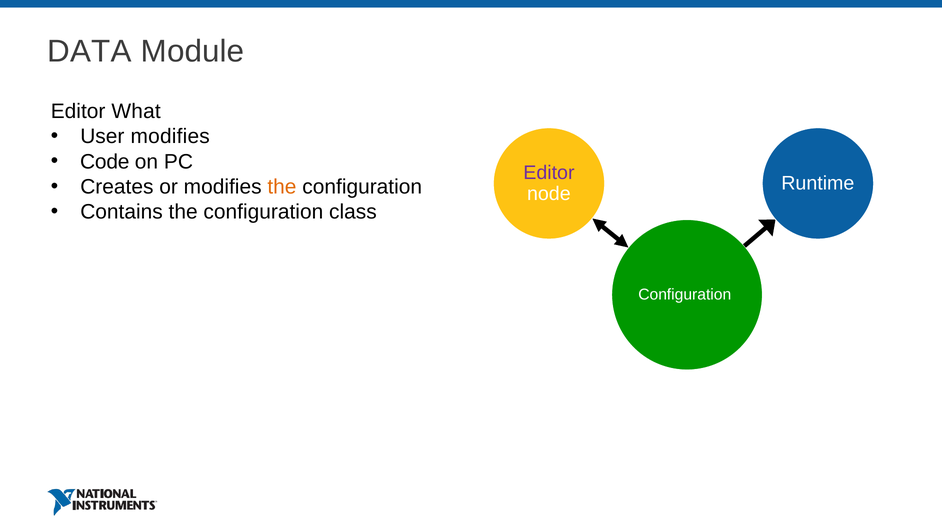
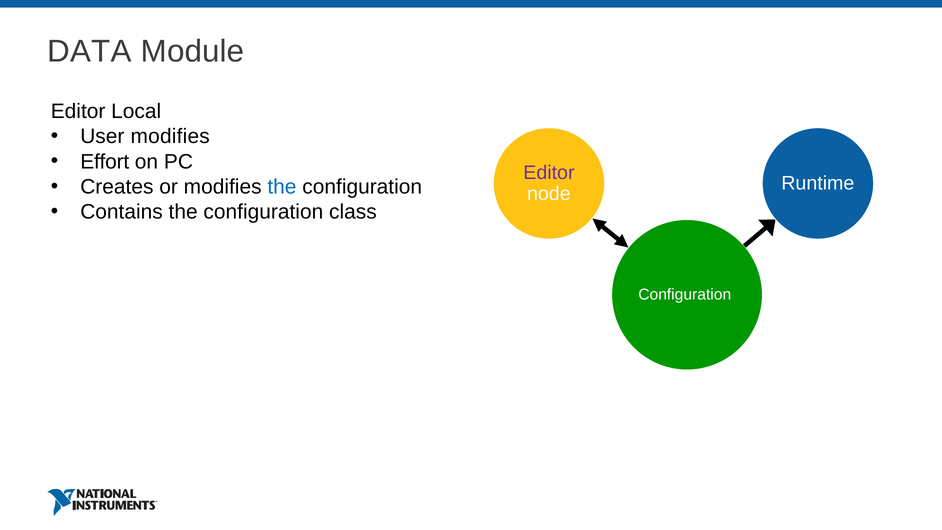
What: What -> Local
Code: Code -> Effort
the at (282, 187) colour: orange -> blue
